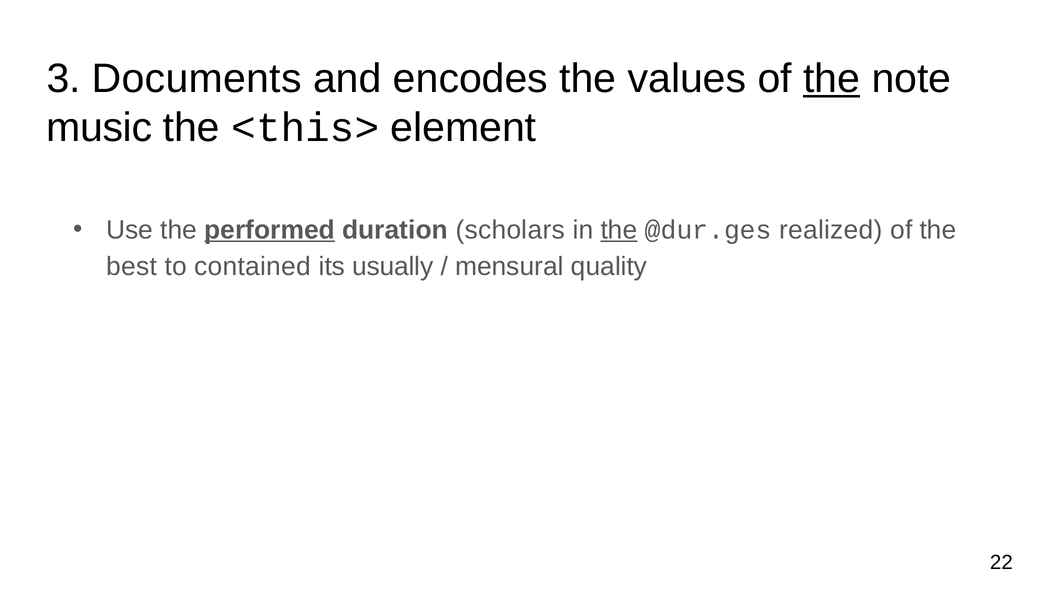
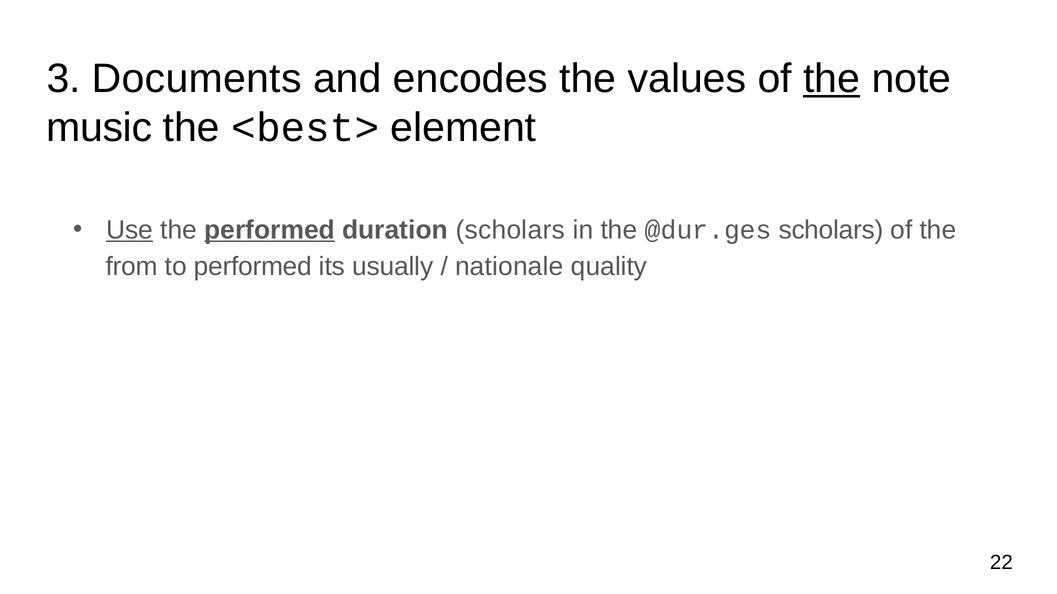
<this>: <this> -> <best>
Use underline: none -> present
the at (619, 230) underline: present -> none
@dur.ges realized: realized -> scholars
best: best -> from
to contained: contained -> performed
mensural: mensural -> nationale
